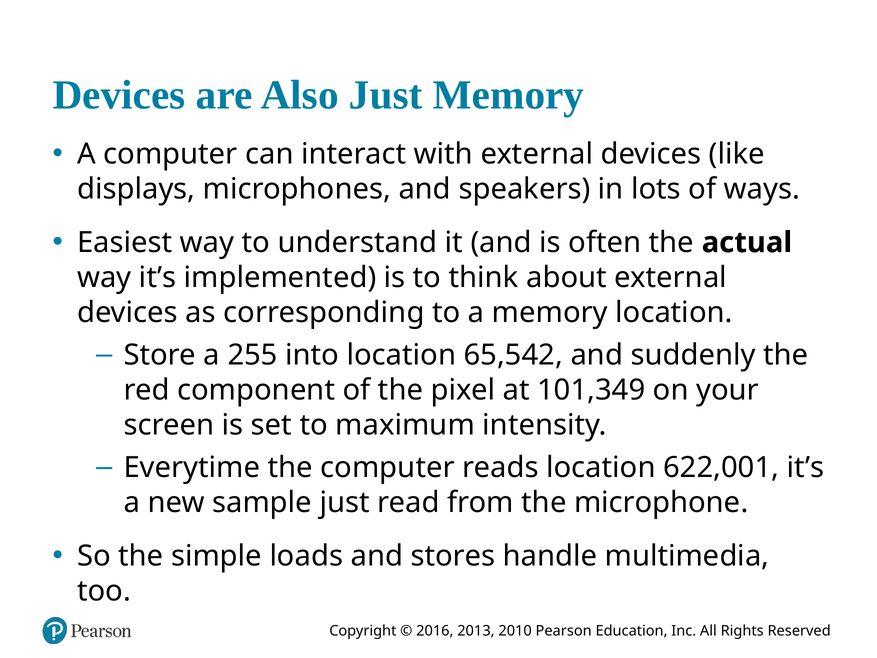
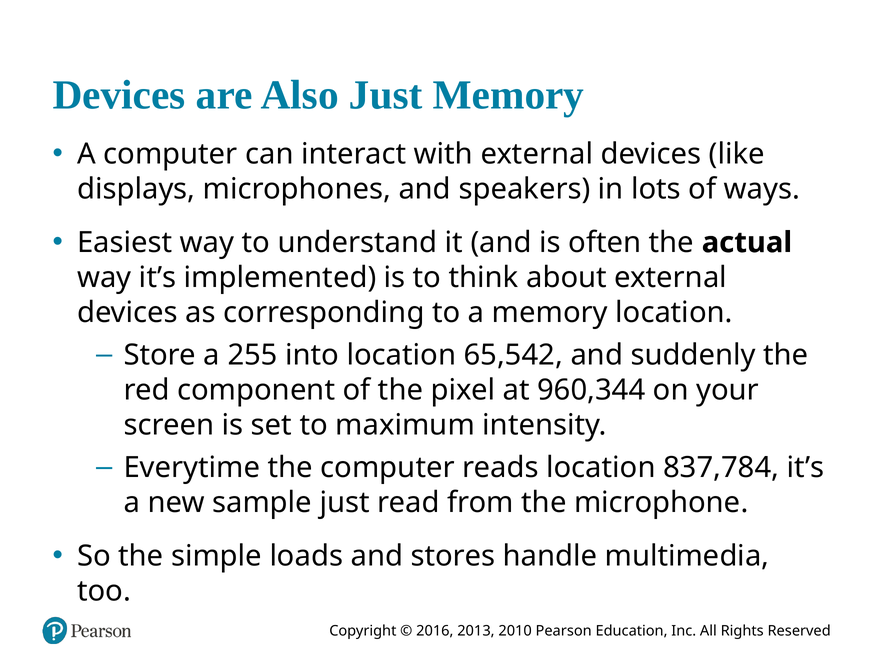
101,349: 101,349 -> 960,344
622,001: 622,001 -> 837,784
